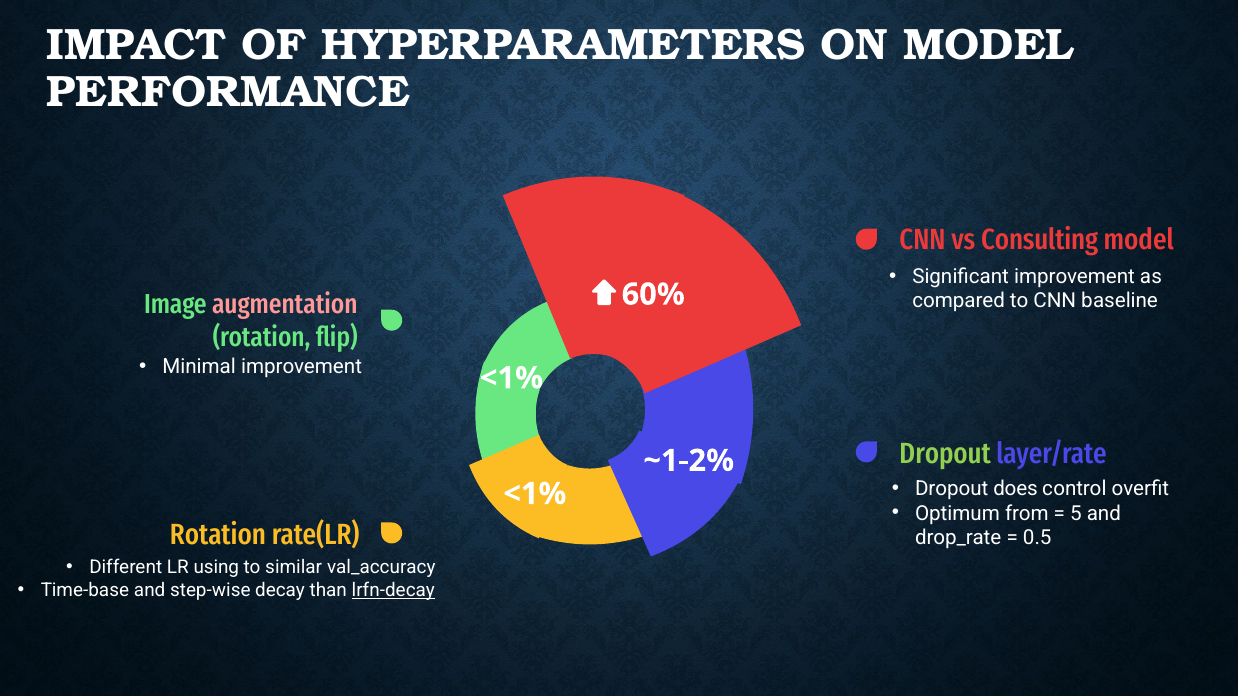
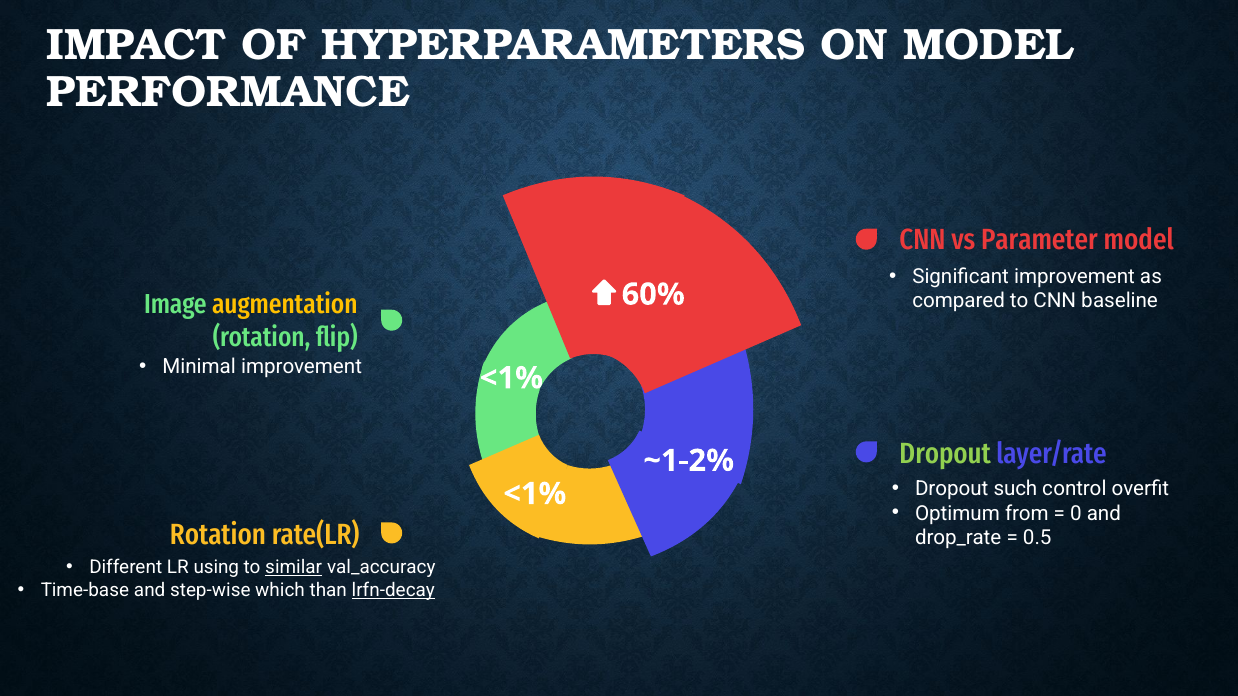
Consulting: Consulting -> Parameter
augmentation colour: pink -> yellow
does: does -> such
5: 5 -> 0
similar underline: none -> present
decay: decay -> which
